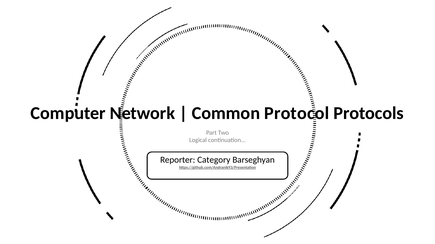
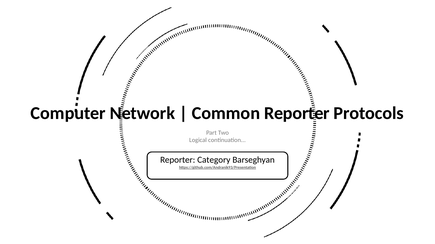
Common Protocol: Protocol -> Reporter
